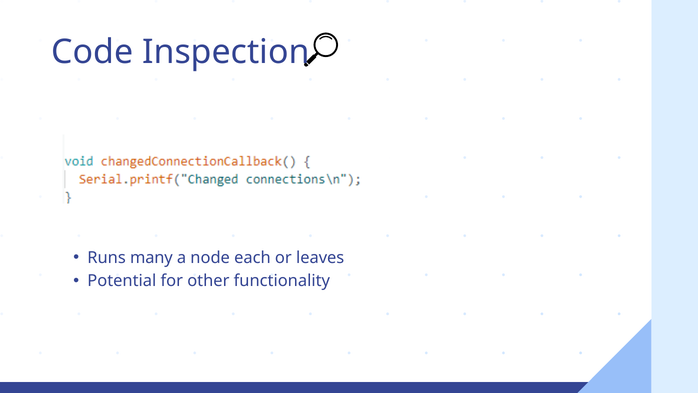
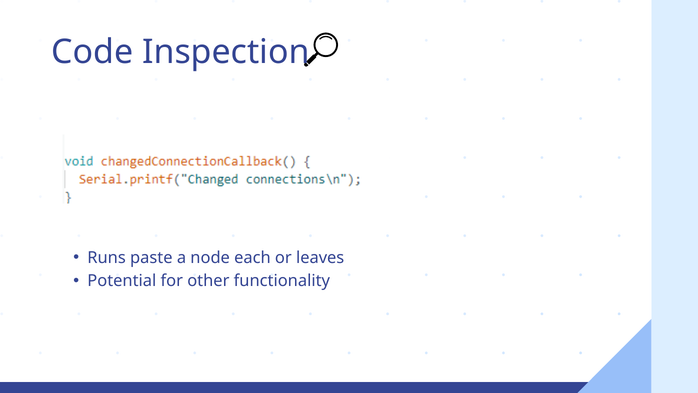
many: many -> paste
